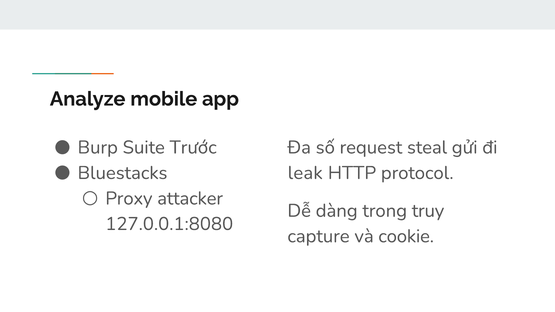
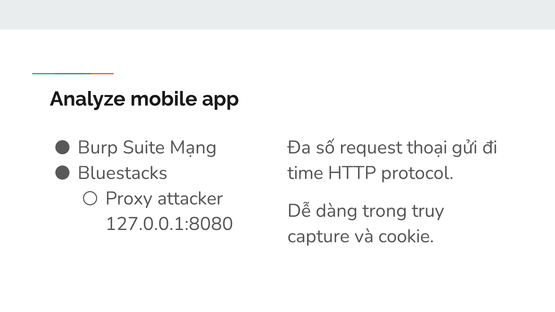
Trước: Trước -> Mạng
steal: steal -> thoại
leak: leak -> time
